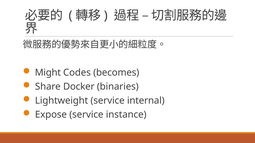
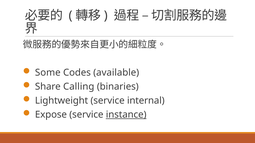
Might: Might -> Some
becomes: becomes -> available
Docker: Docker -> Calling
instance underline: none -> present
